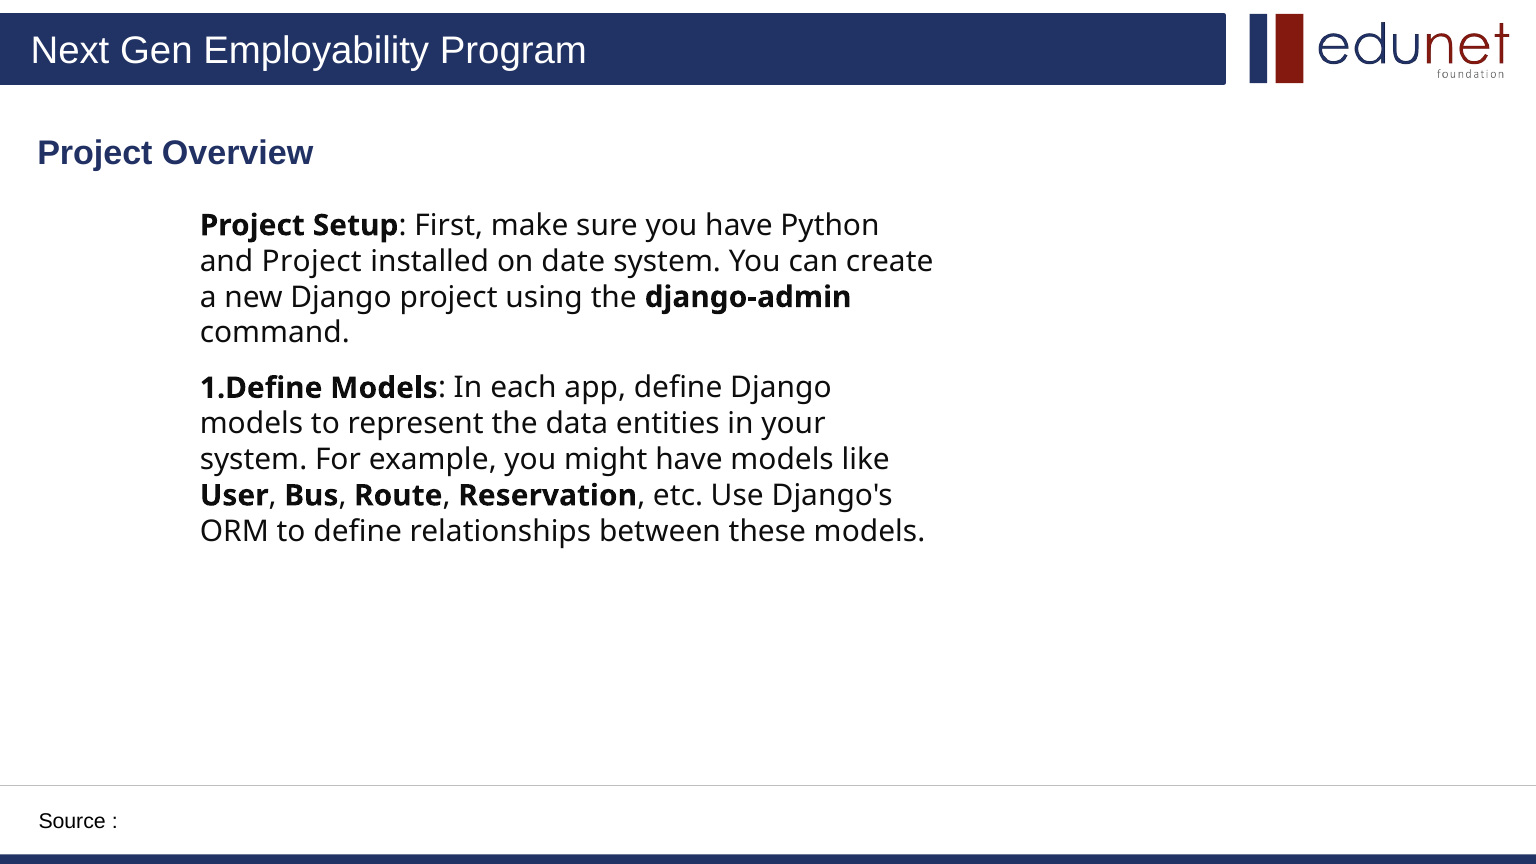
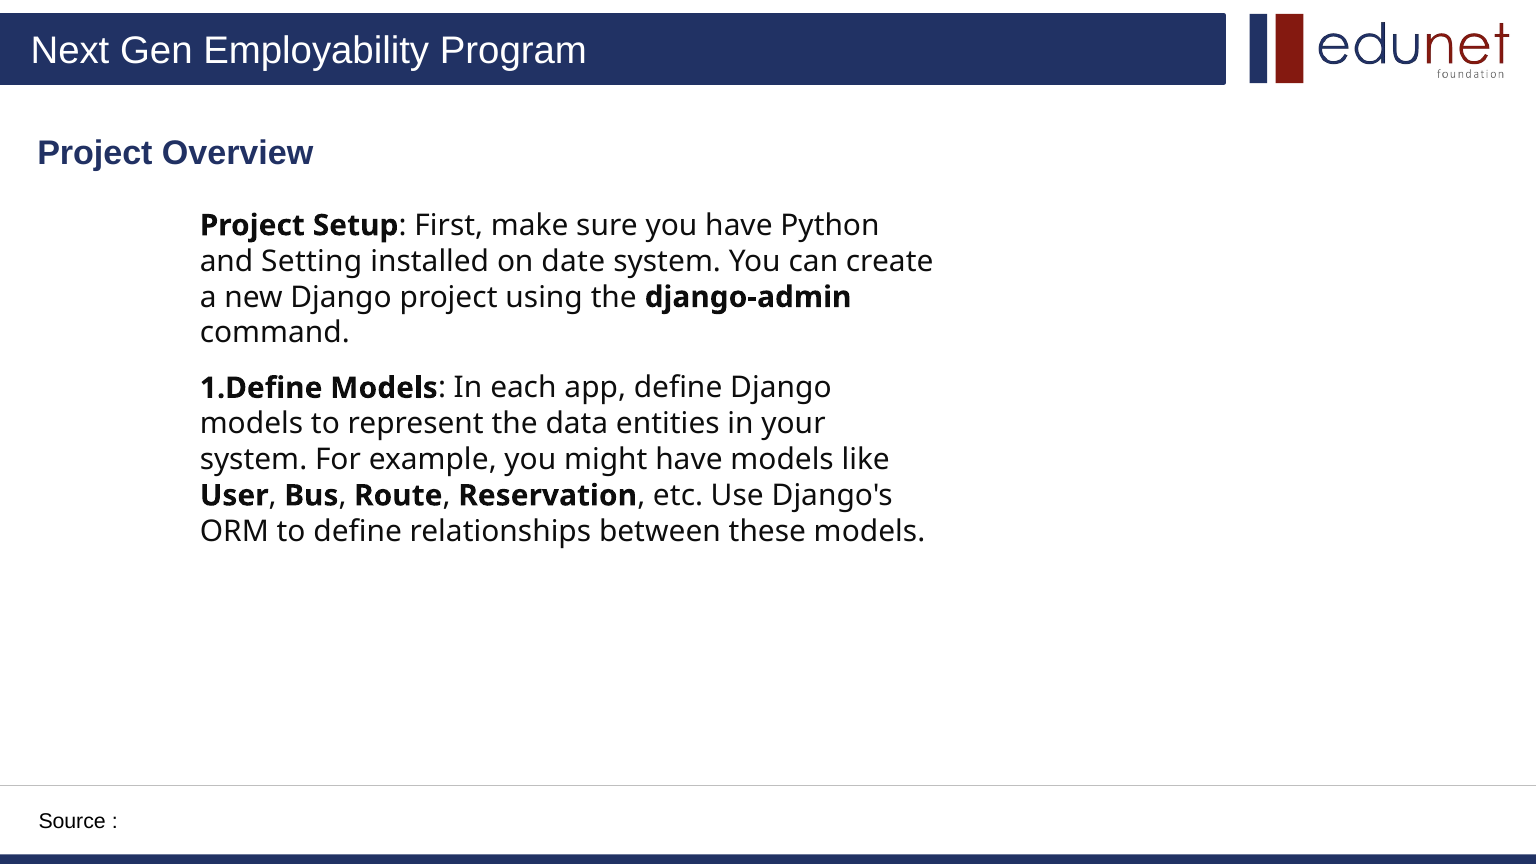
and Project: Project -> Setting
